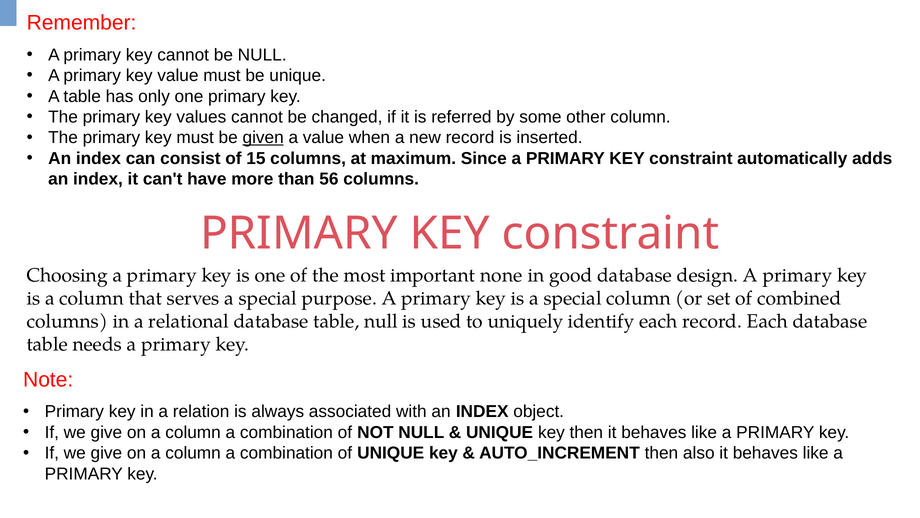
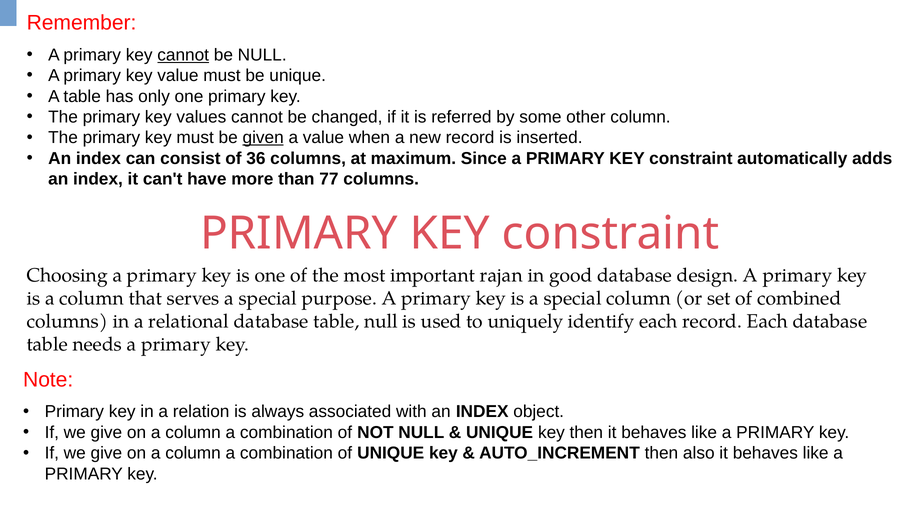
cannot at (183, 55) underline: none -> present
15: 15 -> 36
56: 56 -> 77
none: none -> rajan
